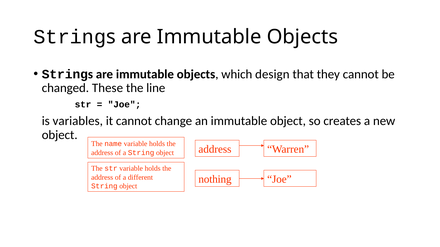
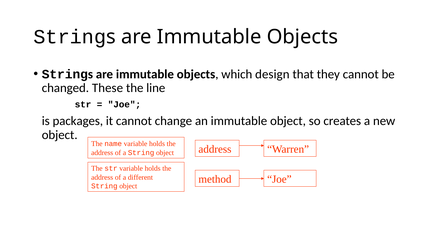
variables: variables -> packages
nothing: nothing -> method
